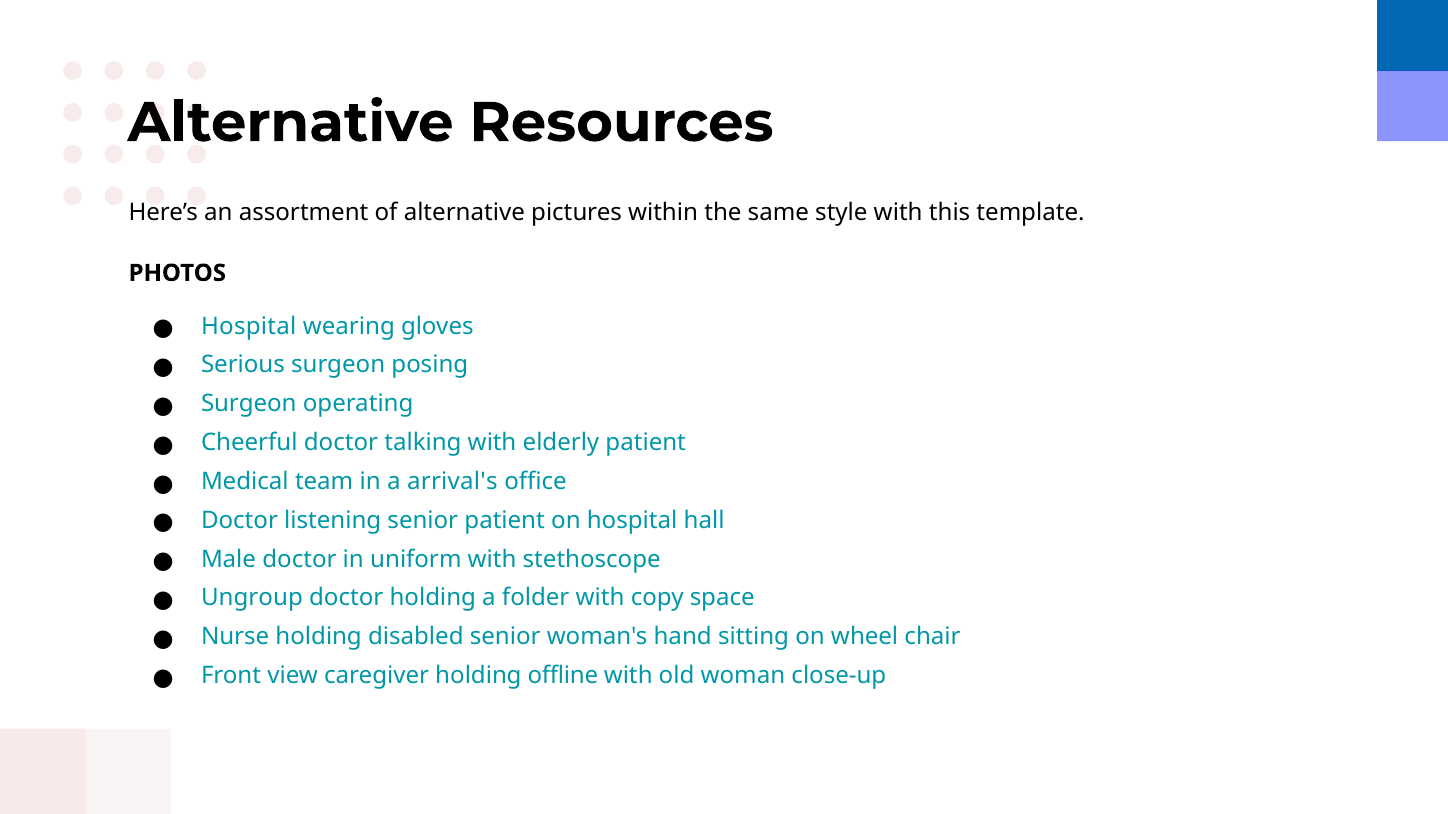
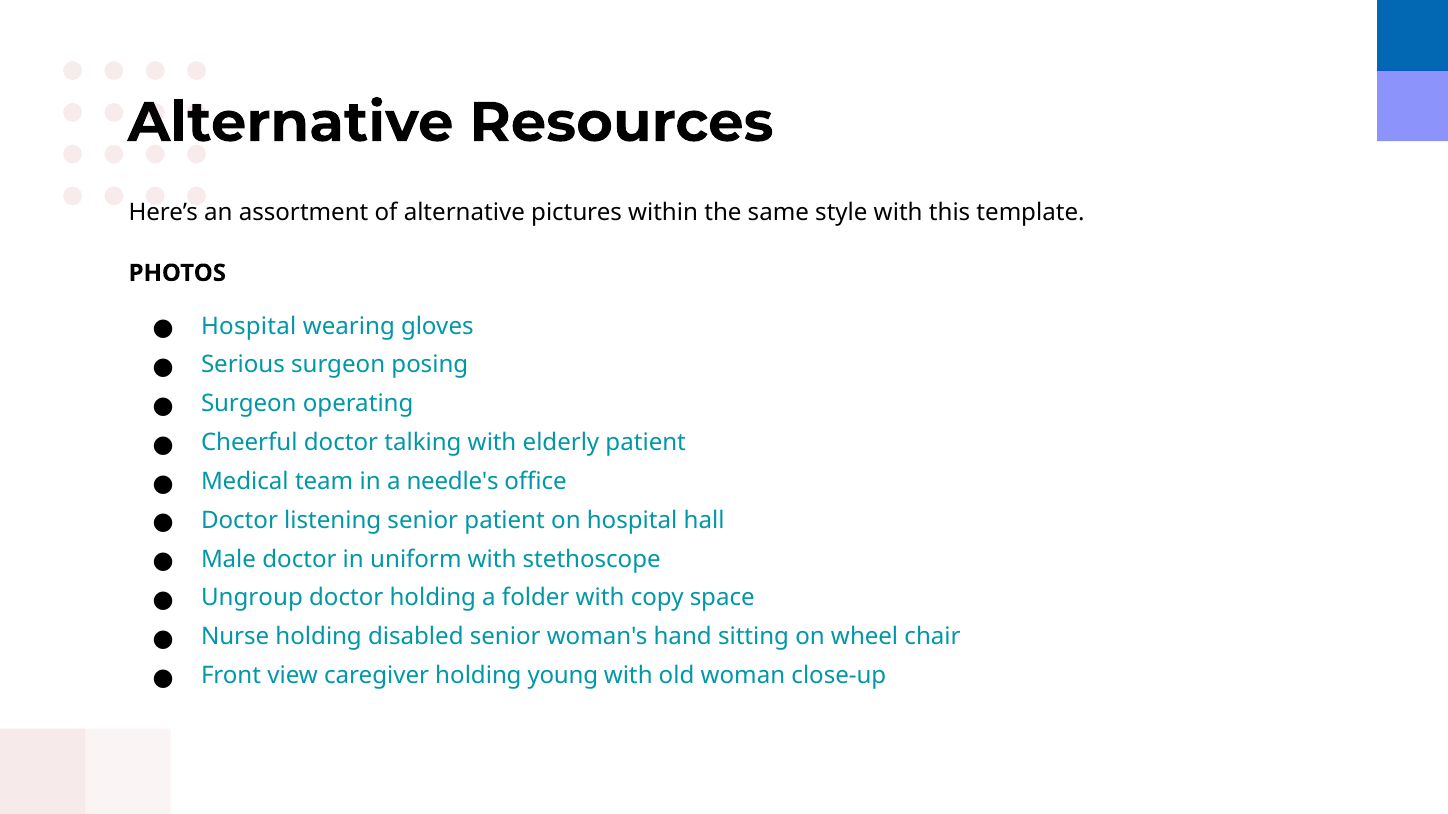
arrival's: arrival's -> needle's
offline: offline -> young
